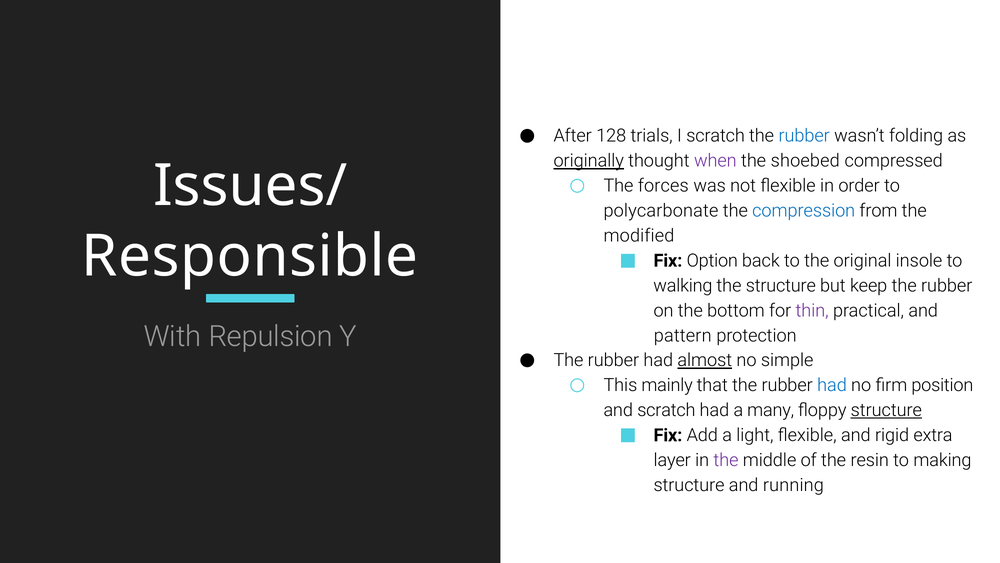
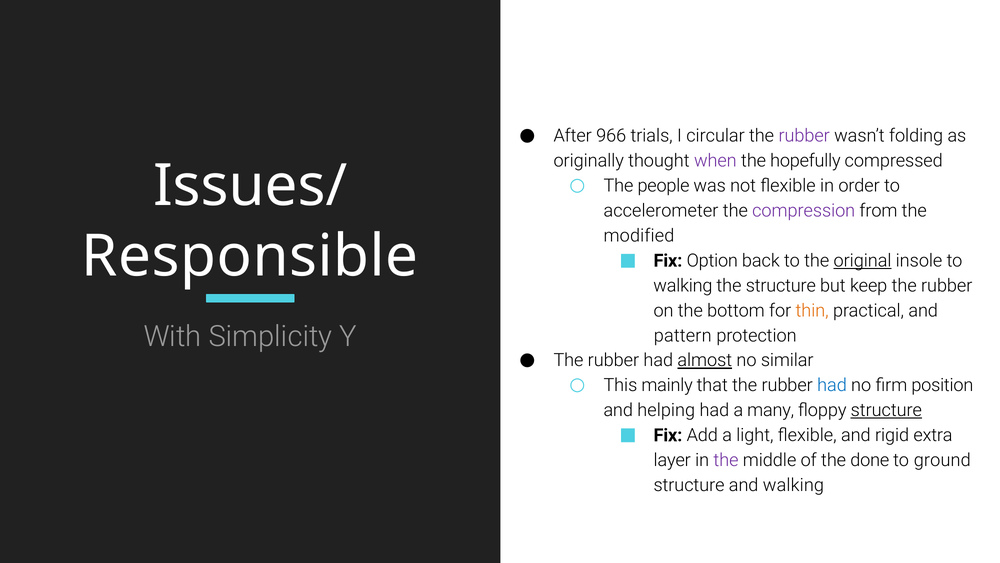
128: 128 -> 966
I scratch: scratch -> circular
rubber at (804, 136) colour: blue -> purple
originally underline: present -> none
shoebed: shoebed -> hopefully
forces: forces -> people
polycarbonate: polycarbonate -> accelerometer
compression colour: blue -> purple
original underline: none -> present
thin colour: purple -> orange
Repulsion: Repulsion -> Simplicity
simple: simple -> similar
and scratch: scratch -> helping
resin: resin -> done
making: making -> ground
and running: running -> walking
